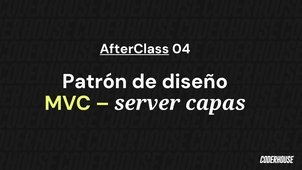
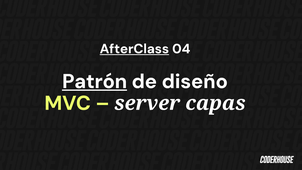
Patrón underline: none -> present
